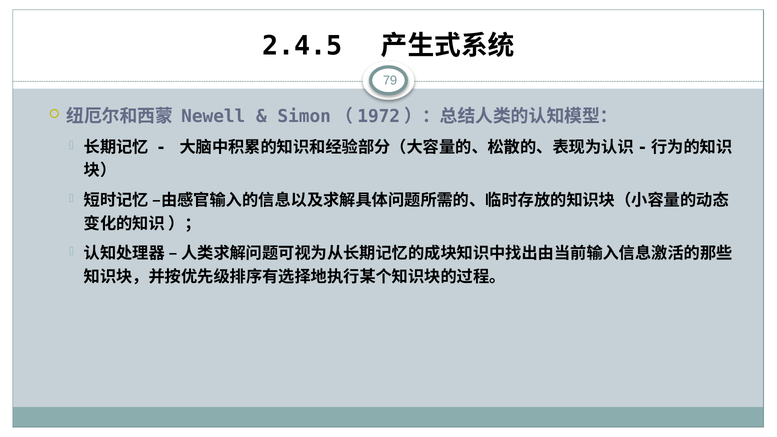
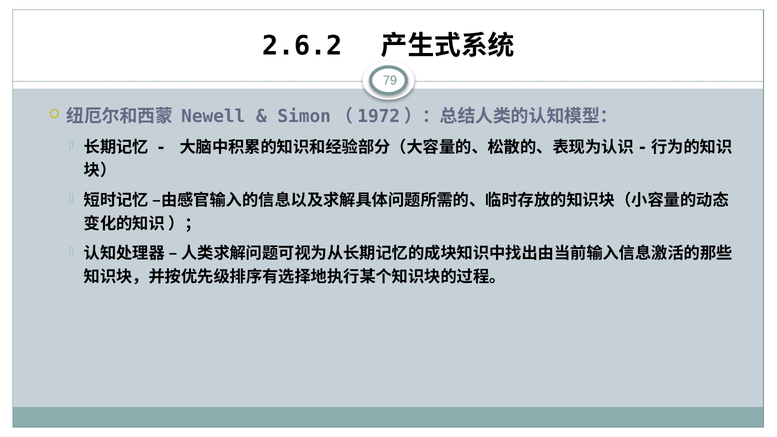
2.4.5: 2.4.5 -> 2.6.2
